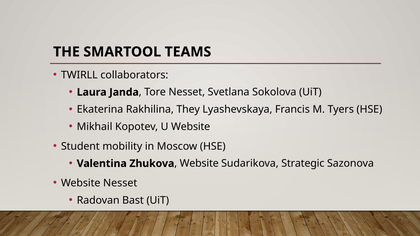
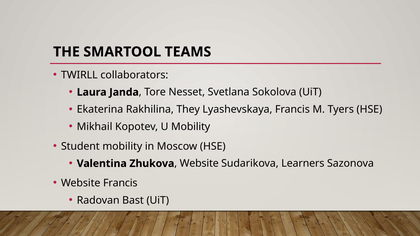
U Website: Website -> Mobility
Strategic: Strategic -> Learners
Website Nesset: Nesset -> Francis
